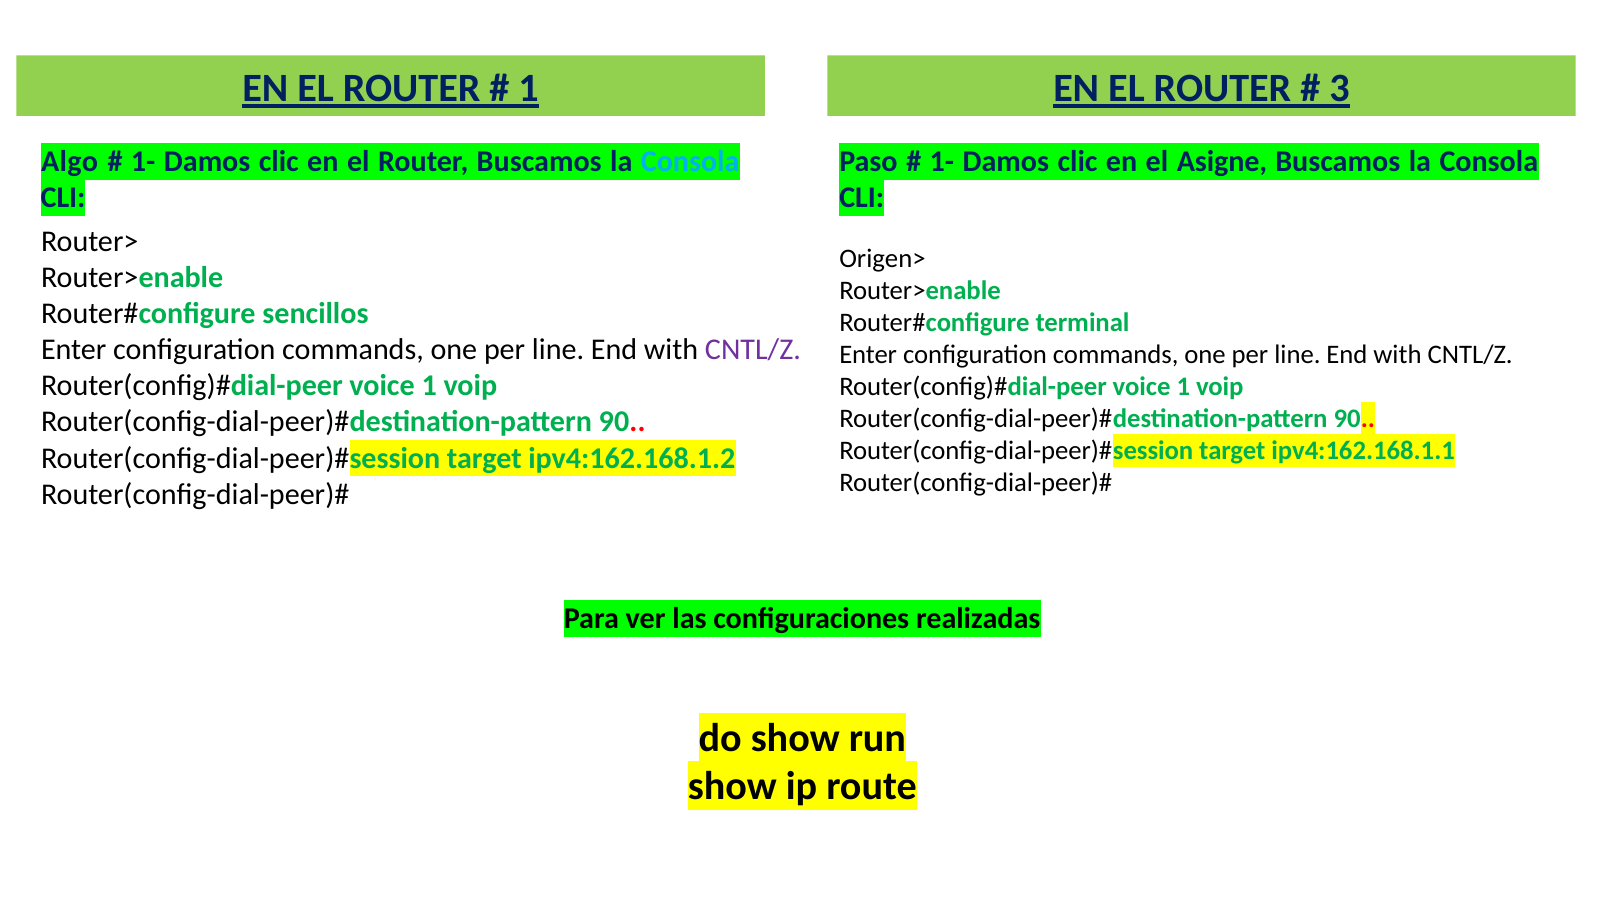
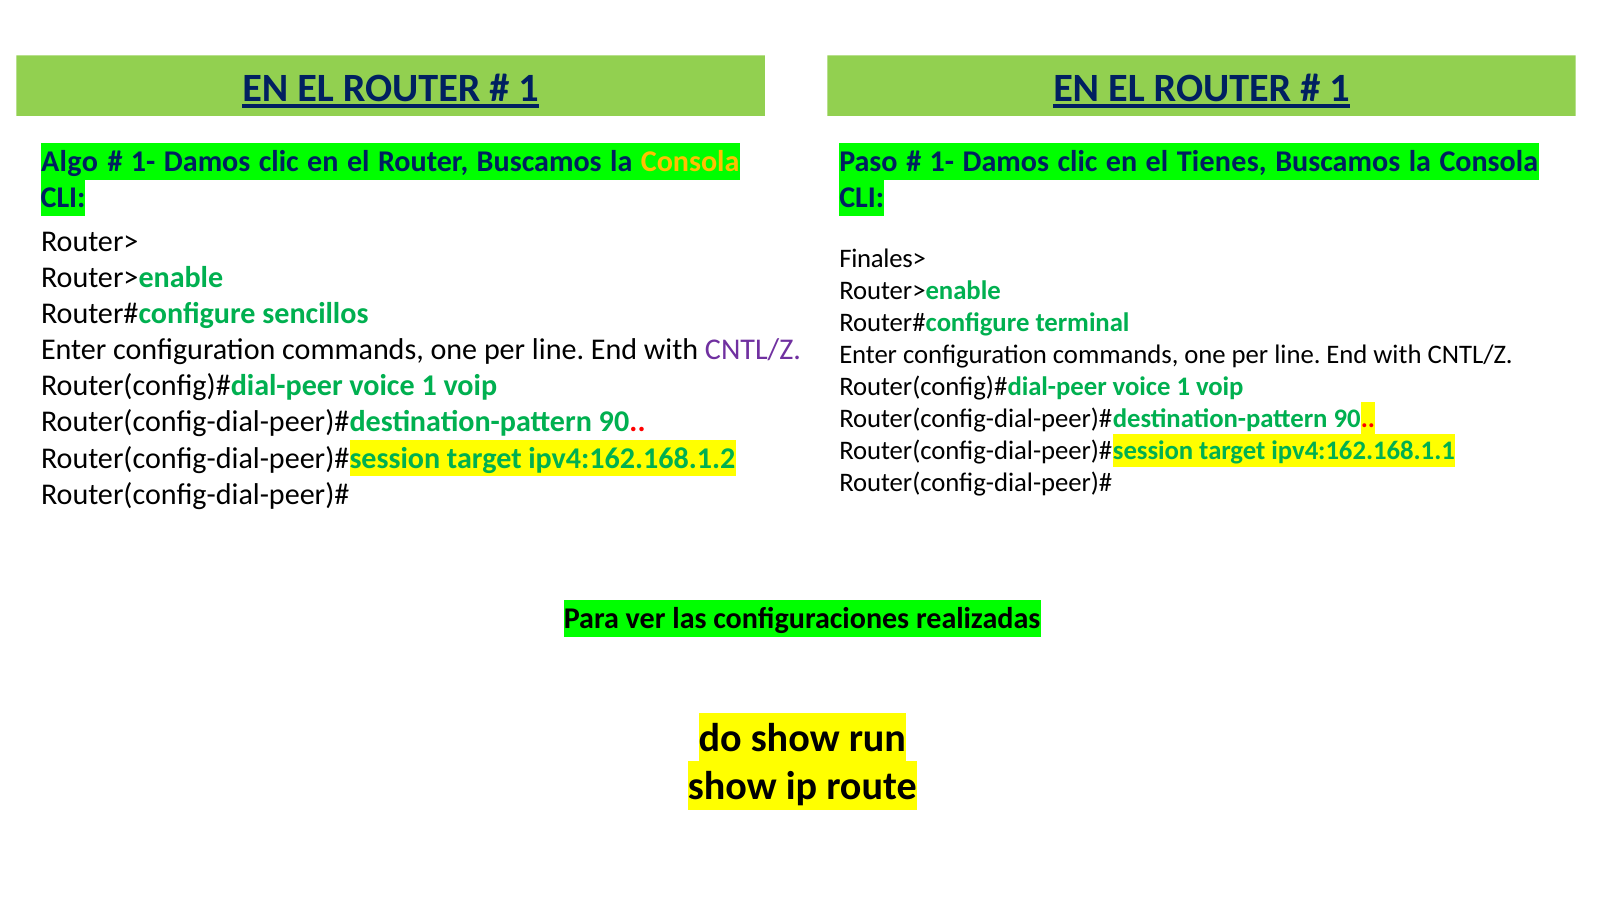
3 at (1340, 88): 3 -> 1
Consola at (690, 162) colour: light blue -> yellow
Asigne: Asigne -> Tienes
Origen>: Origen> -> Finales>
